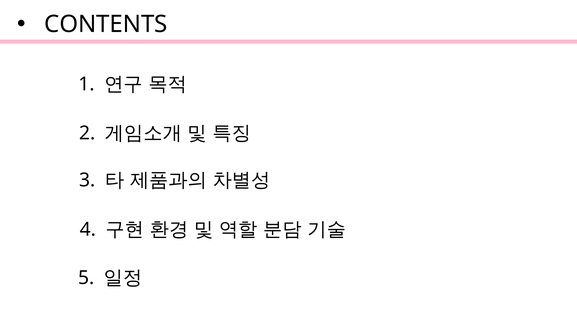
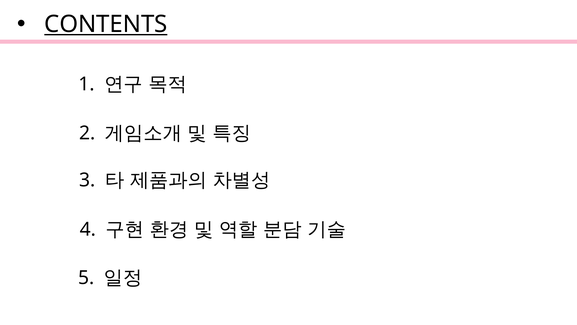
CONTENTS underline: none -> present
